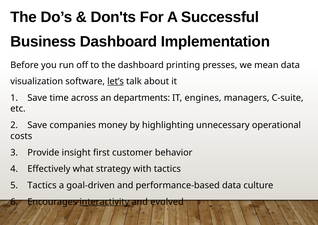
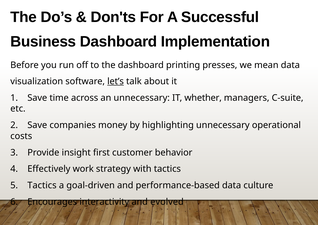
an departments: departments -> unnecessary
engines: engines -> whether
what: what -> work
interactivity underline: present -> none
